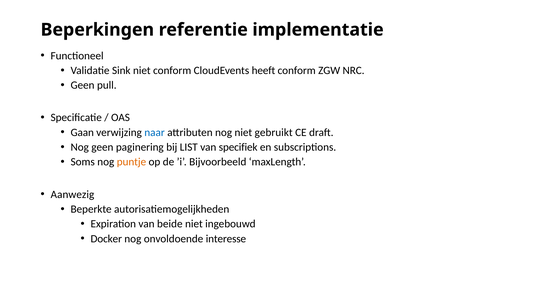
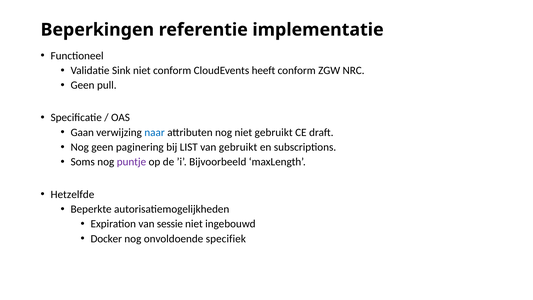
van specifiek: specifiek -> gebruikt
puntje colour: orange -> purple
Aanwezig: Aanwezig -> Hetzelfde
beide: beide -> sessie
interesse: interesse -> specifiek
